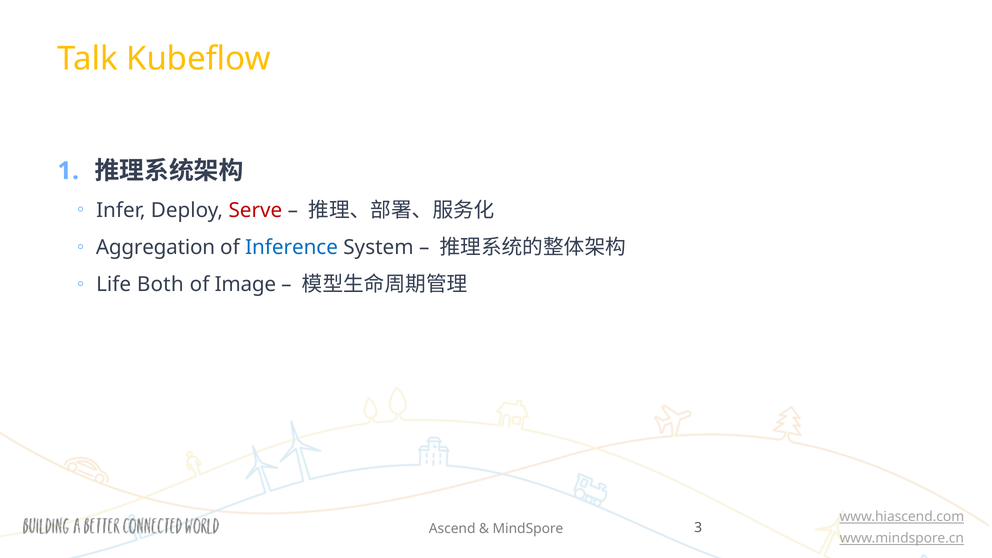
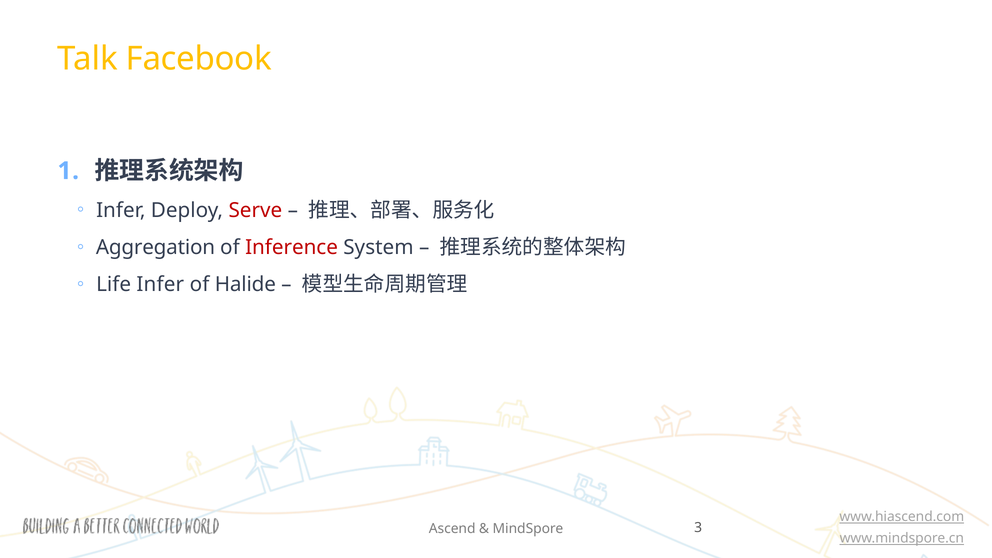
Kubeflow: Kubeflow -> Facebook
Inference colour: blue -> red
Life Both: Both -> Infer
Image: Image -> Halide
